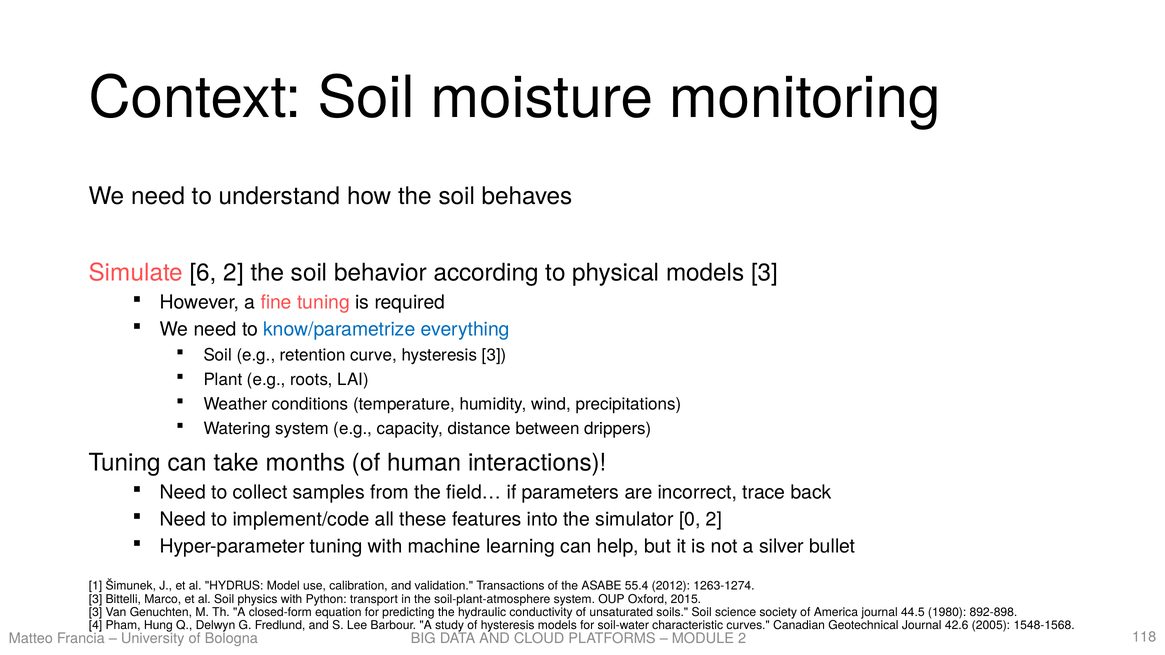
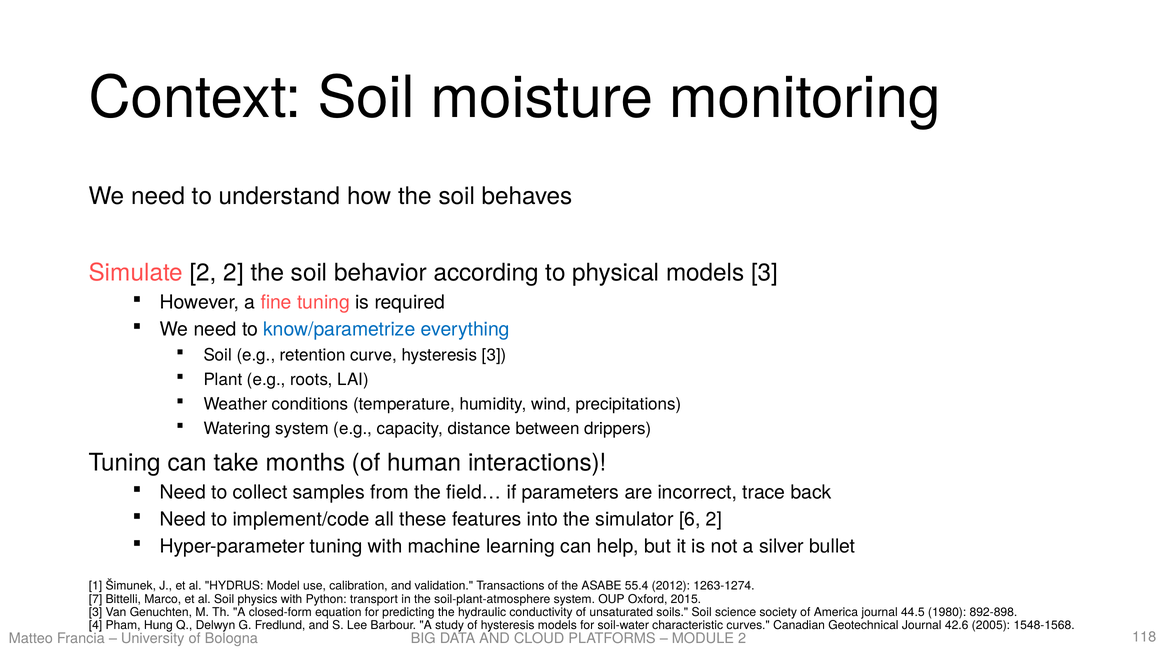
Simulate 6: 6 -> 2
0: 0 -> 6
3 at (96, 599): 3 -> 7
